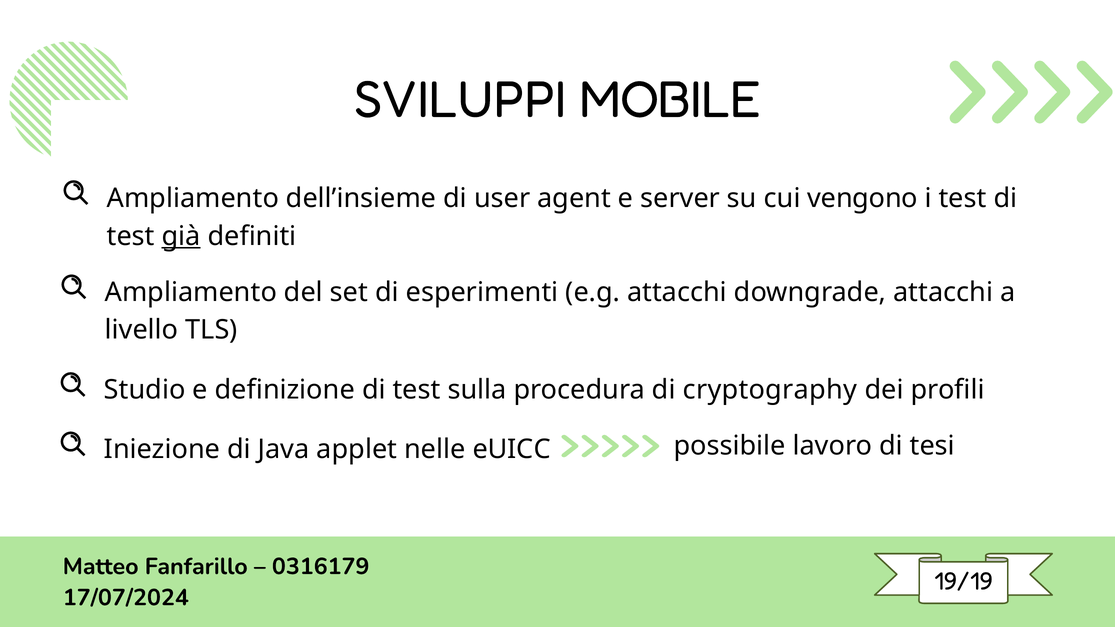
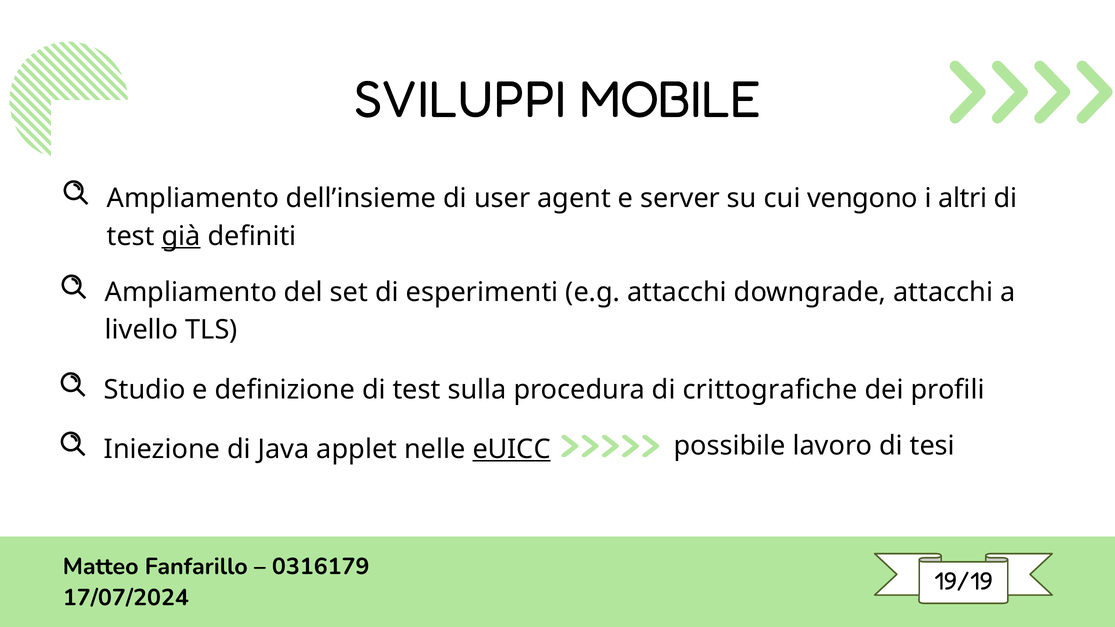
i test: test -> altri
cryptography: cryptography -> crittografiche
eUICC underline: none -> present
